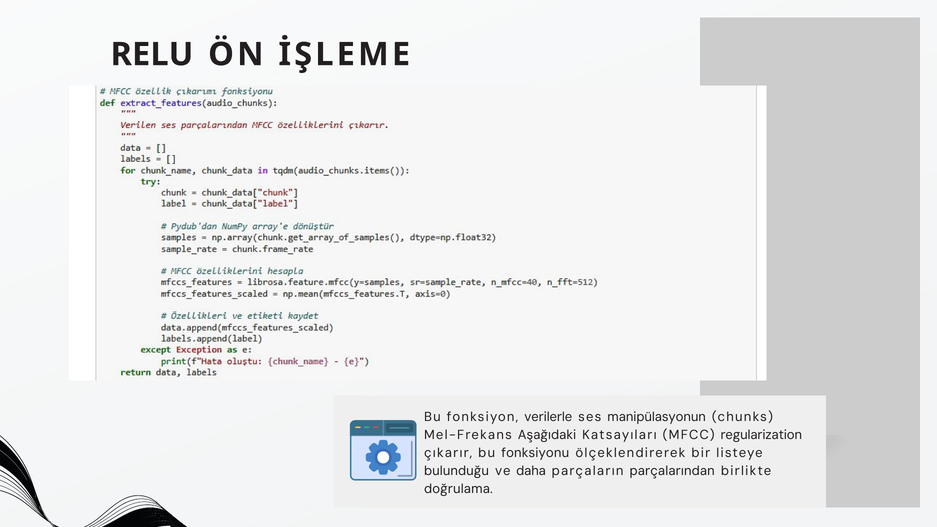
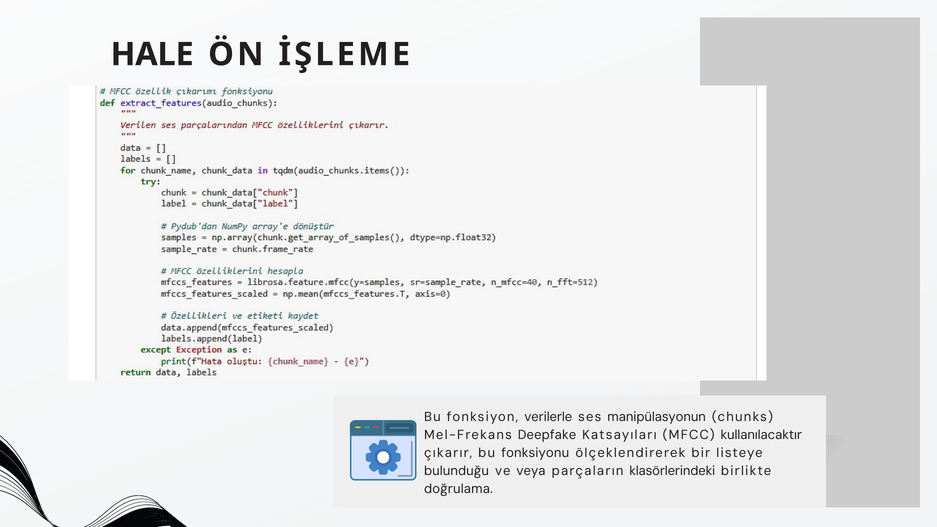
RELU: RELU -> HALE
Aşağıdaki: Aşağıdaki -> Deepfake
regularization: regularization -> kullanılacaktır
daha: daha -> veya
parçalarından: parçalarından -> klasörlerindeki
